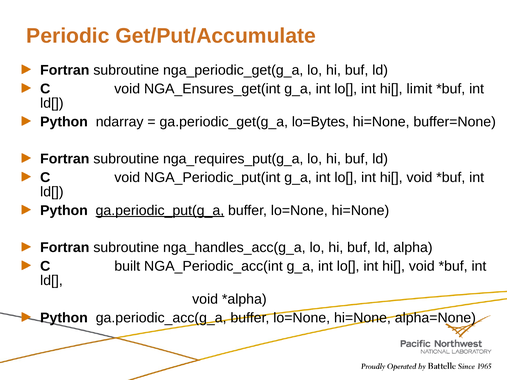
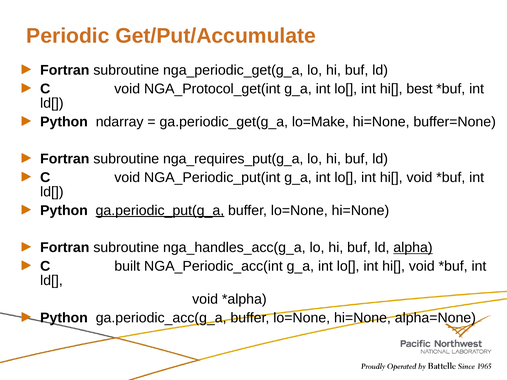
NGA_Ensures_get(int: NGA_Ensures_get(int -> NGA_Protocol_get(int
limit: limit -> best
lo=Bytes: lo=Bytes -> lo=Make
alpha underline: none -> present
